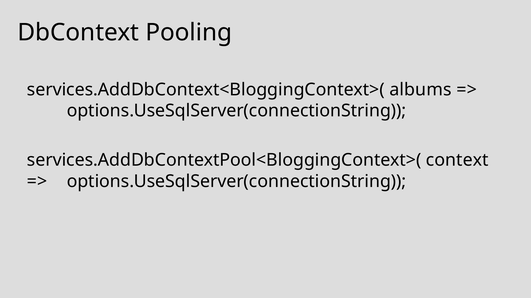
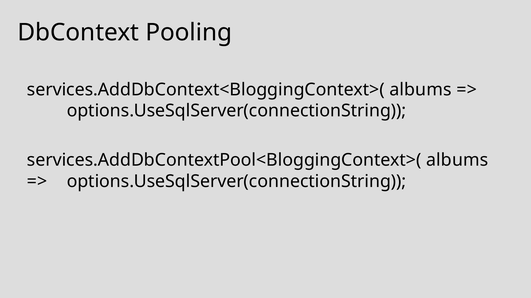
services.AddDbContextPool<BloggingContext>( context: context -> albums
